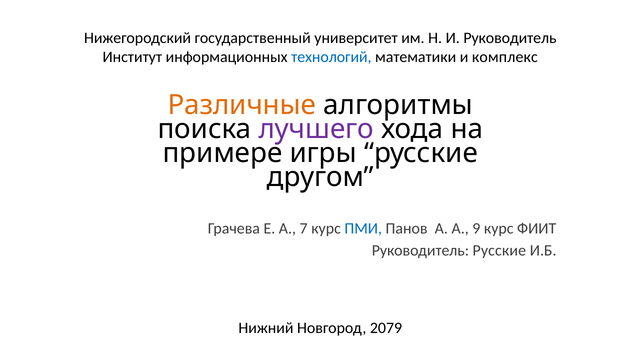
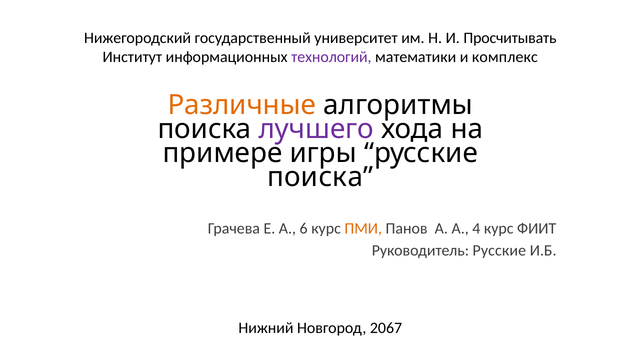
И Руководитель: Руководитель -> Просчитывать
технологий colour: blue -> purple
другом at (320, 177): другом -> поиска
7: 7 -> 6
ПМИ colour: blue -> orange
9: 9 -> 4
2079: 2079 -> 2067
